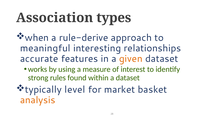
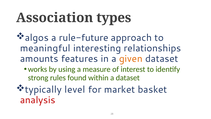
when: when -> algos
rule-derive: rule-derive -> rule-future
accurate: accurate -> amounts
analysis colour: orange -> red
